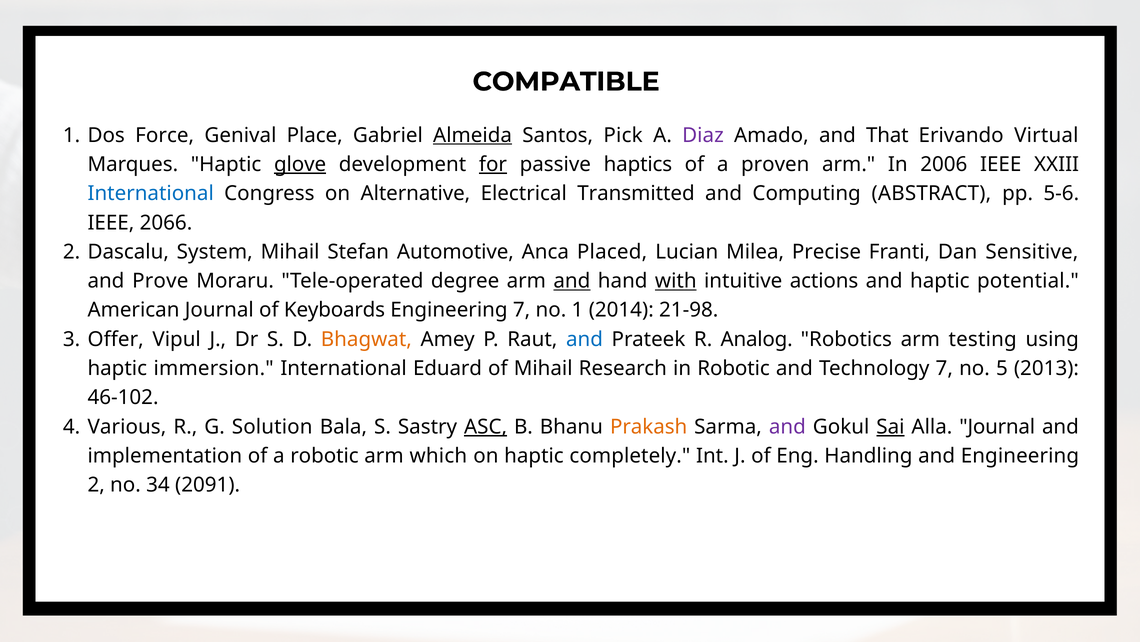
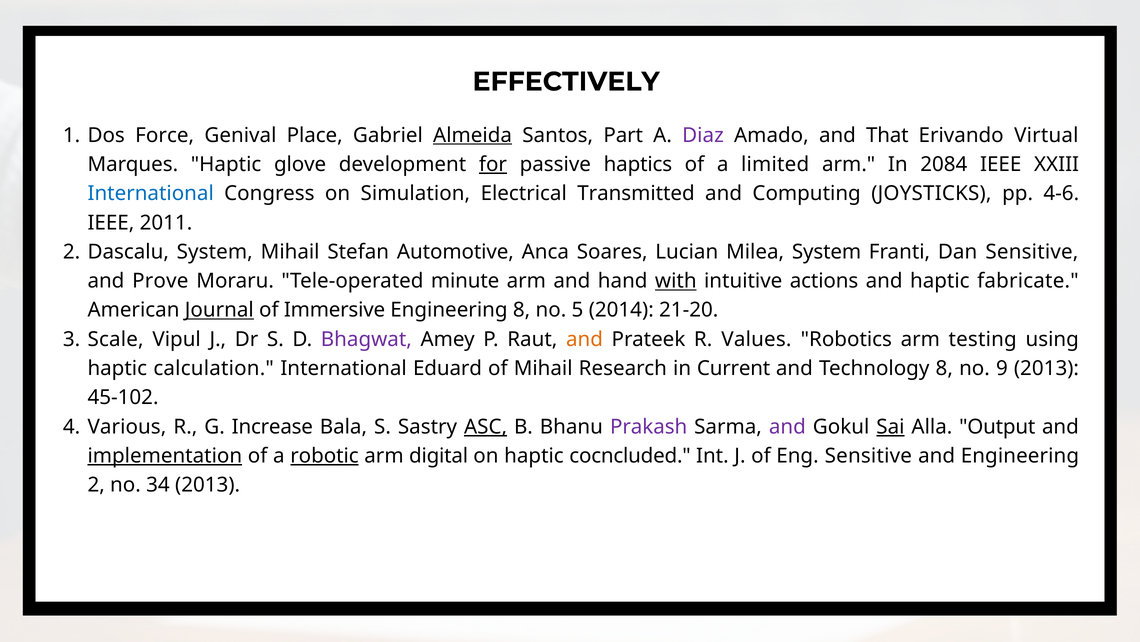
COMPATIBLE: COMPATIBLE -> EFFECTIVELY
Pick: Pick -> Part
glove underline: present -> none
proven: proven -> limited
2006: 2006 -> 2084
Alternative: Alternative -> Simulation
ABSTRACT: ABSTRACT -> JOYSTICKS
5-6: 5-6 -> 4-6
2066: 2066 -> 2011
Placed: Placed -> Soares
Milea Precise: Precise -> System
degree: degree -> minute
and at (572, 281) underline: present -> none
potential: potential -> fabricate
Journal at (219, 310) underline: none -> present
Keyboards: Keyboards -> Immersive
Engineering 7: 7 -> 8
no 1: 1 -> 5
21-98: 21-98 -> 21-20
Offer: Offer -> Scale
Bhagwat colour: orange -> purple
and at (584, 339) colour: blue -> orange
Analog: Analog -> Values
immersion: immersion -> calculation
in Robotic: Robotic -> Current
Technology 7: 7 -> 8
5: 5 -> 9
46-102: 46-102 -> 45-102
Solution: Solution -> Increase
Prakash colour: orange -> purple
Alla Journal: Journal -> Output
implementation underline: none -> present
robotic at (324, 455) underline: none -> present
which: which -> digital
completely: completely -> cocncluded
Eng Handling: Handling -> Sensitive
34 2091: 2091 -> 2013
